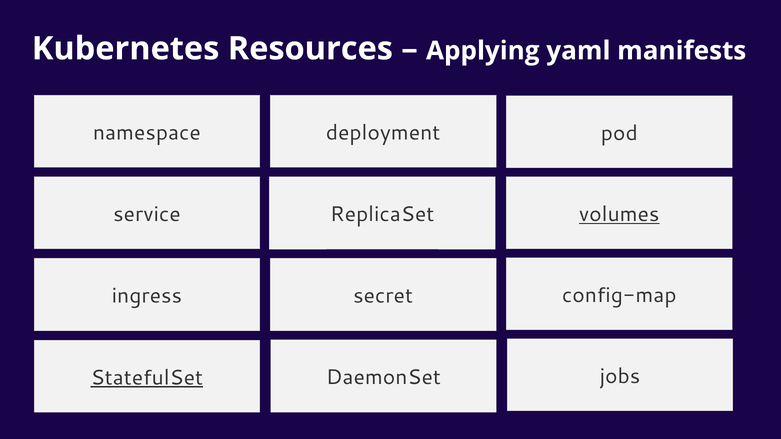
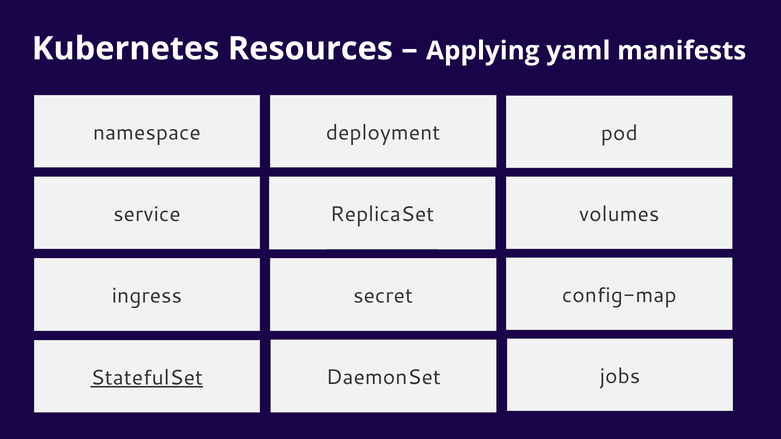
volumes underline: present -> none
